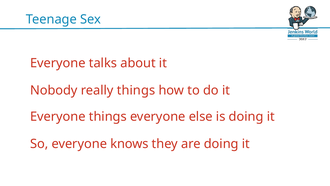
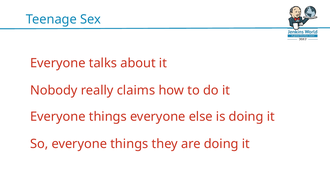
really things: things -> claims
So everyone knows: knows -> things
